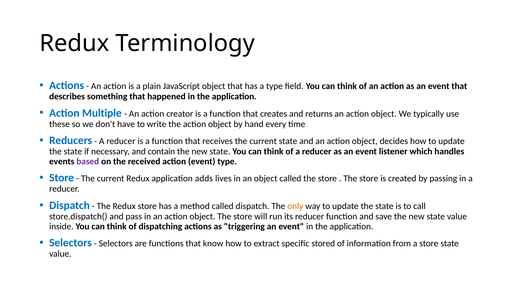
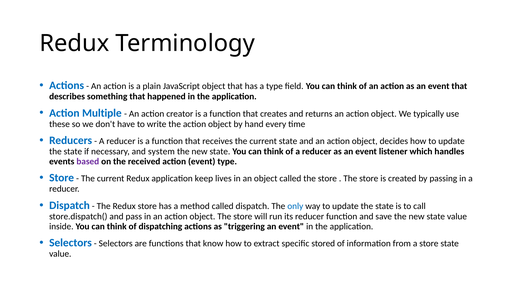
contain: contain -> system
adds: adds -> keep
only colour: orange -> blue
